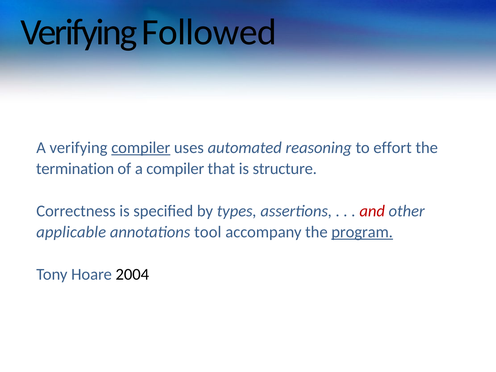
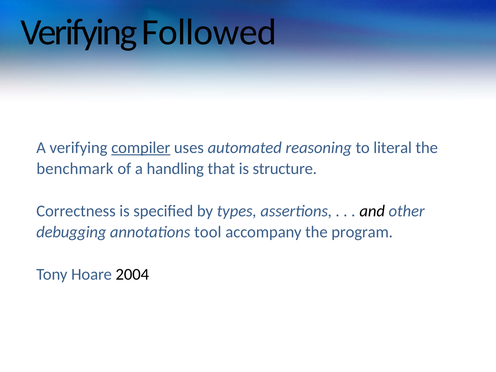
effort: effort -> literal
termination: termination -> benchmark
a compiler: compiler -> handling
and colour: red -> black
applicable: applicable -> debugging
program underline: present -> none
